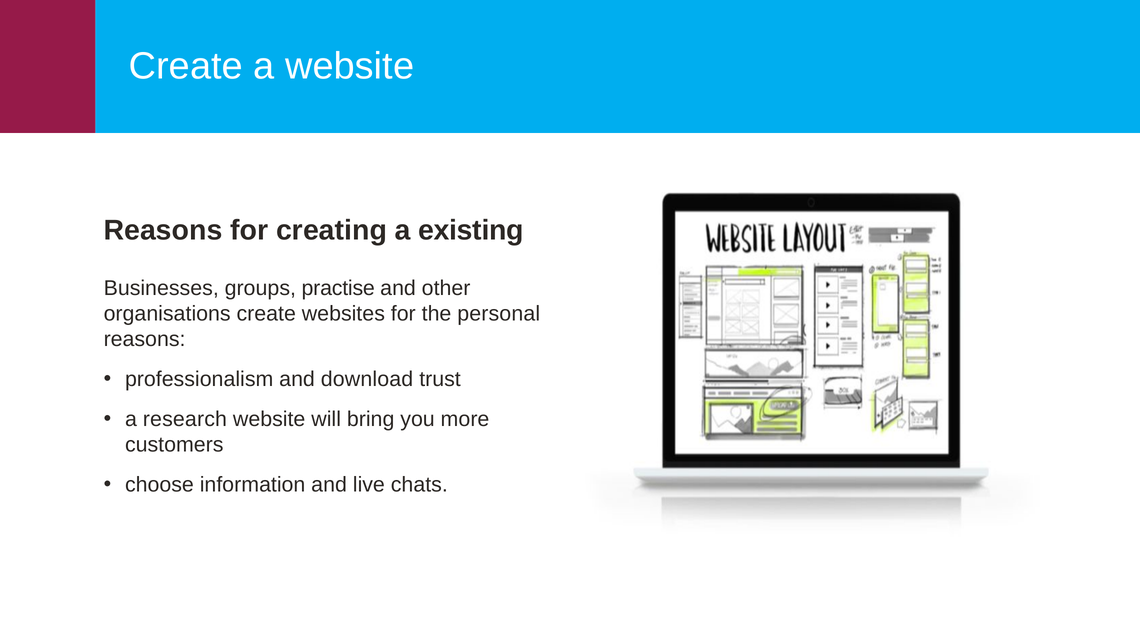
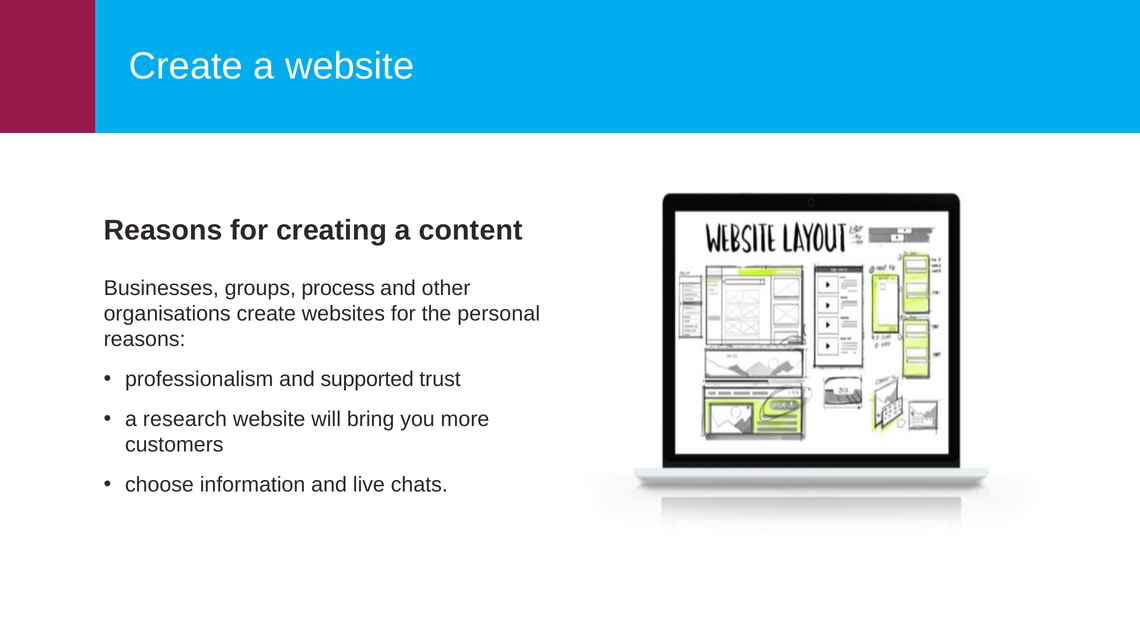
existing: existing -> content
practise: practise -> process
download: download -> supported
